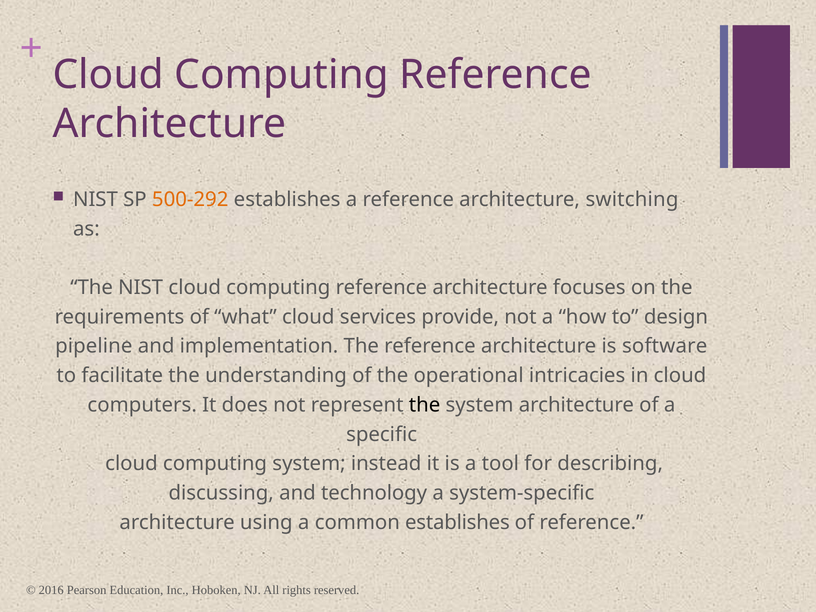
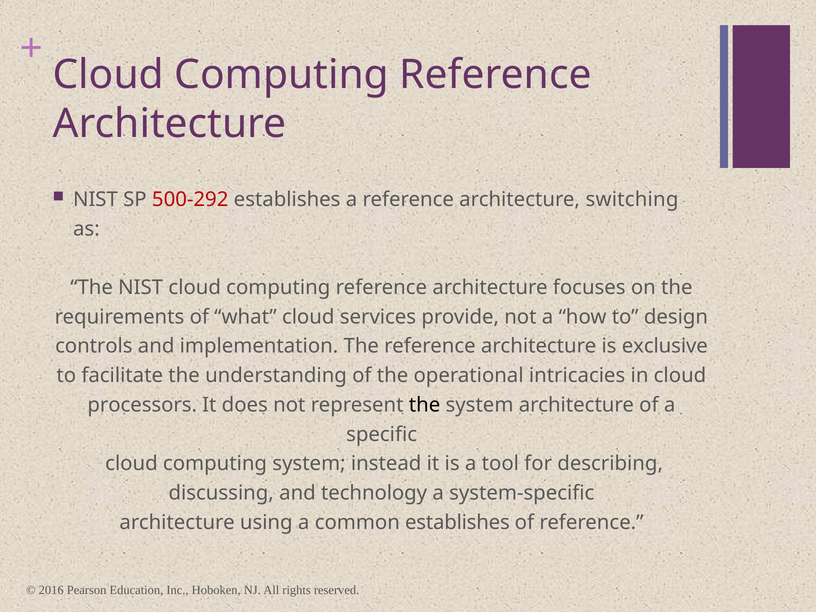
500-292 colour: orange -> red
pipeline: pipeline -> controls
software: software -> exclusive
computers: computers -> processors
